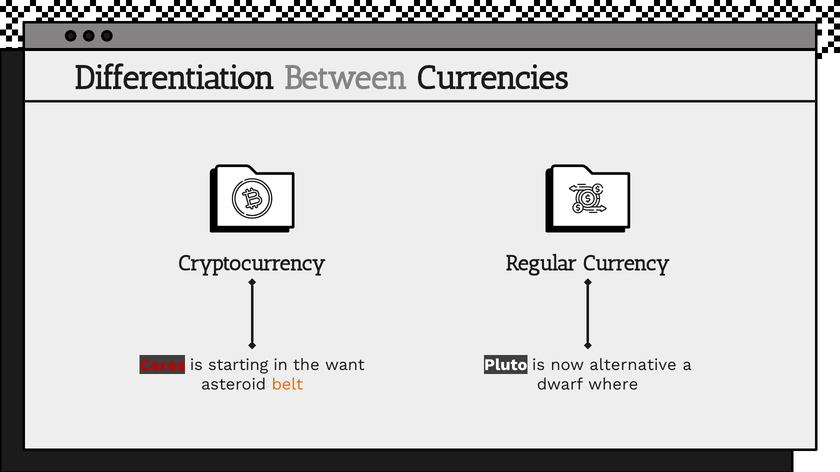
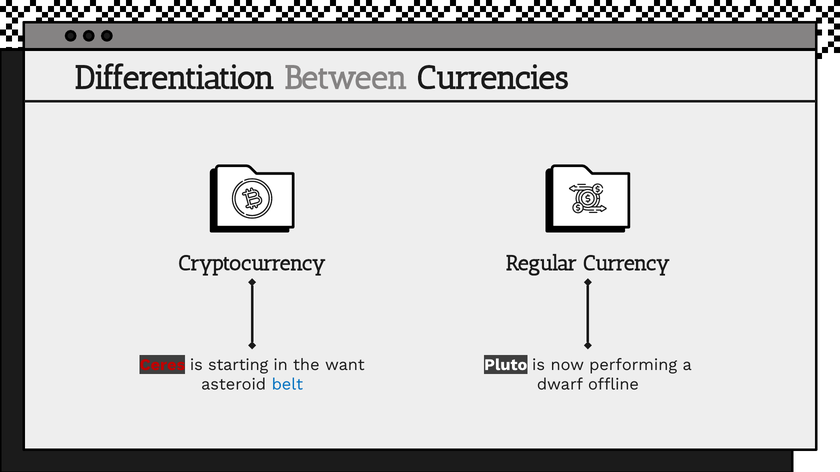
alternative: alternative -> performing
belt colour: orange -> blue
where: where -> offline
